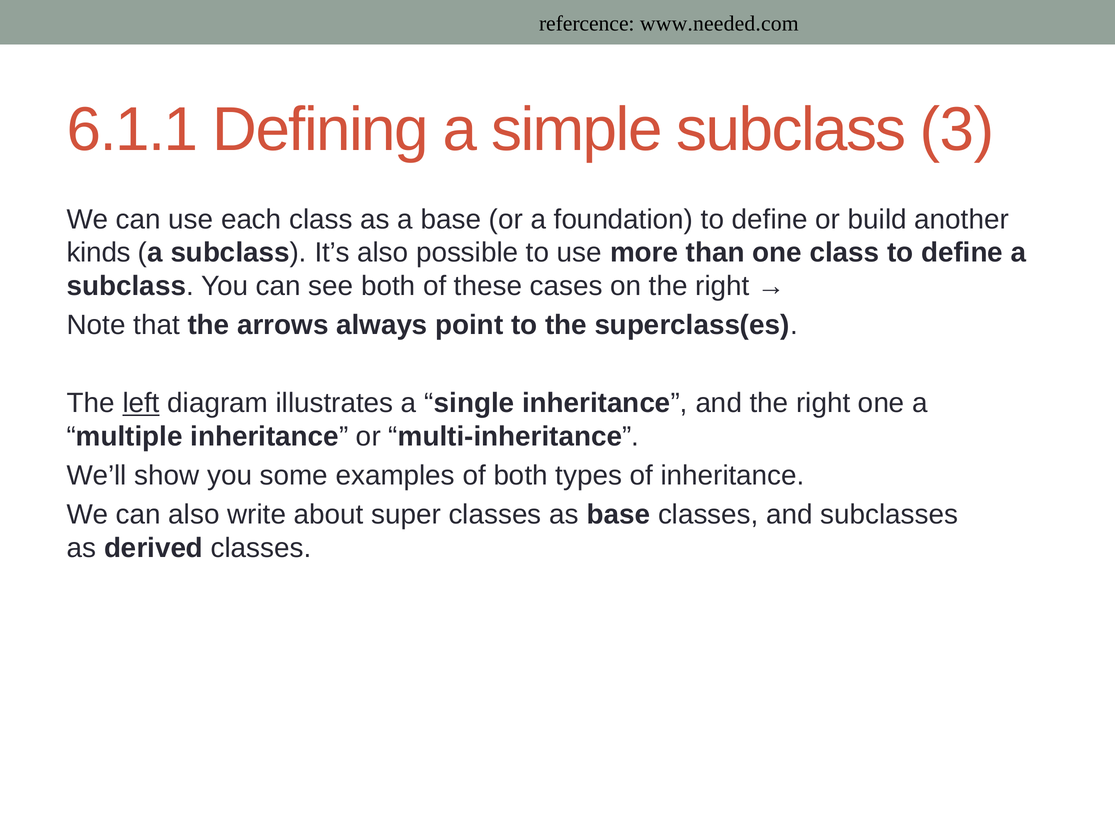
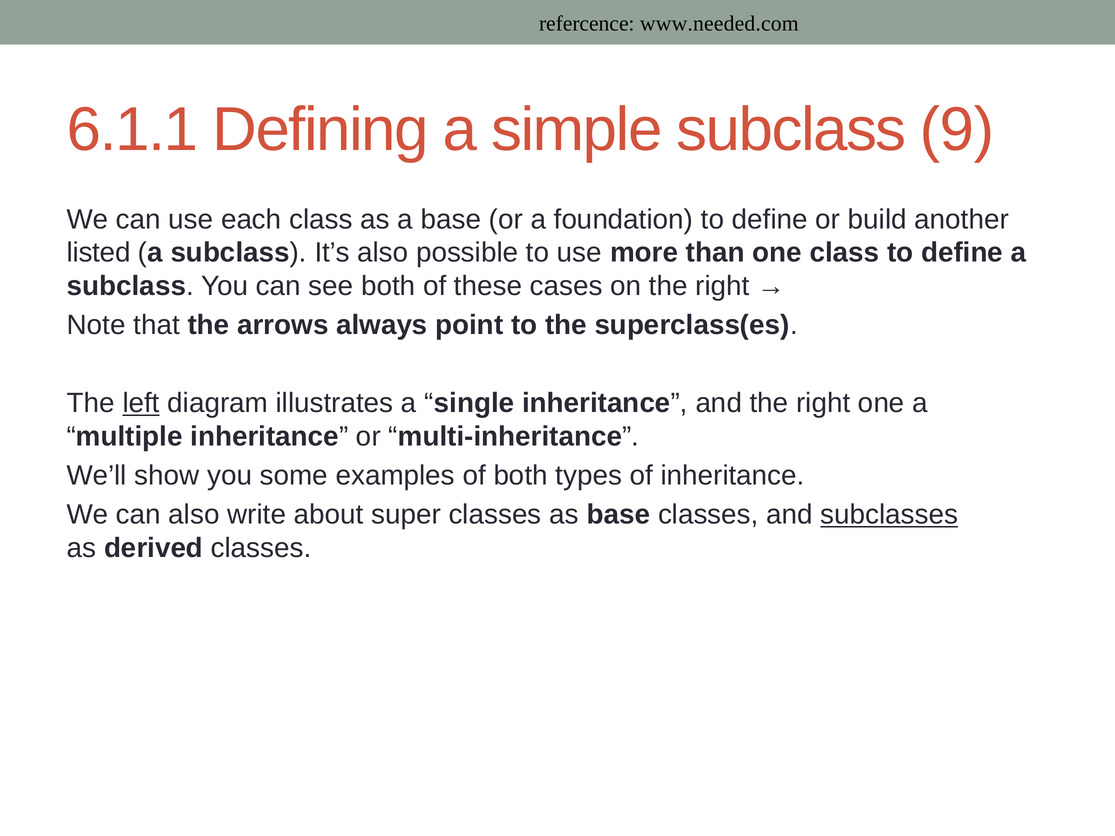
3: 3 -> 9
kinds: kinds -> listed
subclasses underline: none -> present
